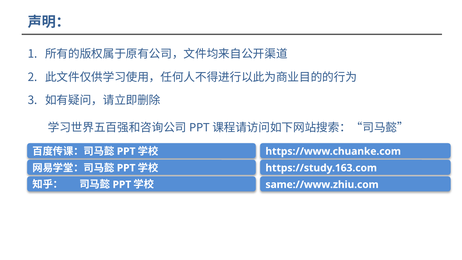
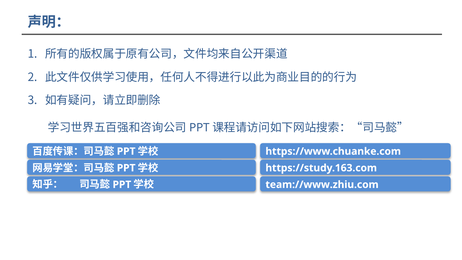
same://www.zhiu.com: same://www.zhiu.com -> team://www.zhiu.com
